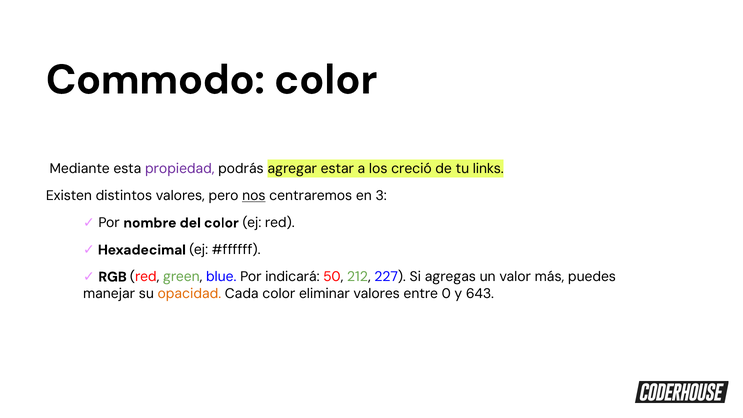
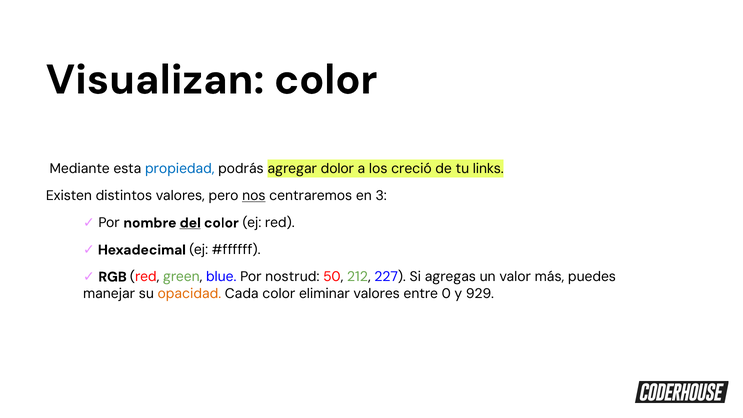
Commodo: Commodo -> Visualizan
propiedad colour: purple -> blue
estar: estar -> dolor
del underline: none -> present
indicará: indicará -> nostrud
643: 643 -> 929
